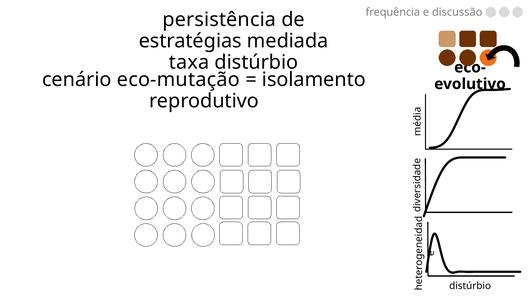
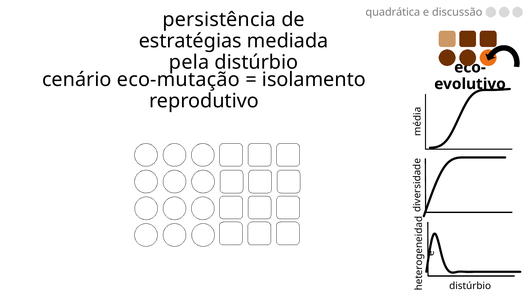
frequência: frequência -> quadrática
taxa: taxa -> pela
